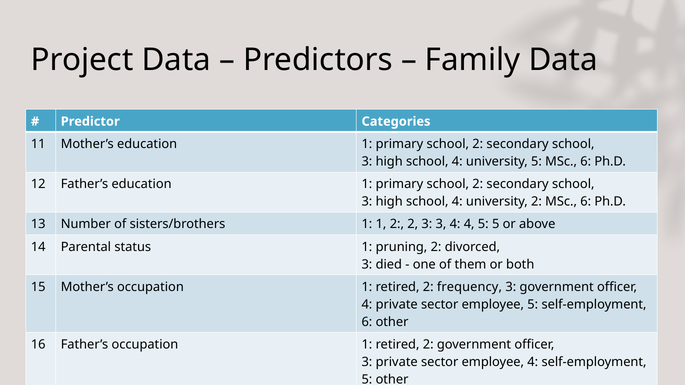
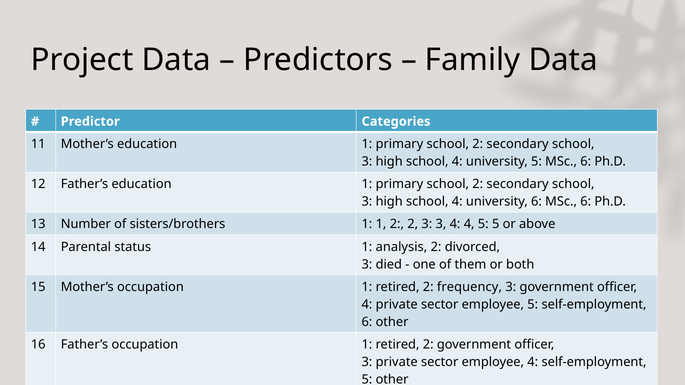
university 2: 2 -> 6
pruning: pruning -> analysis
